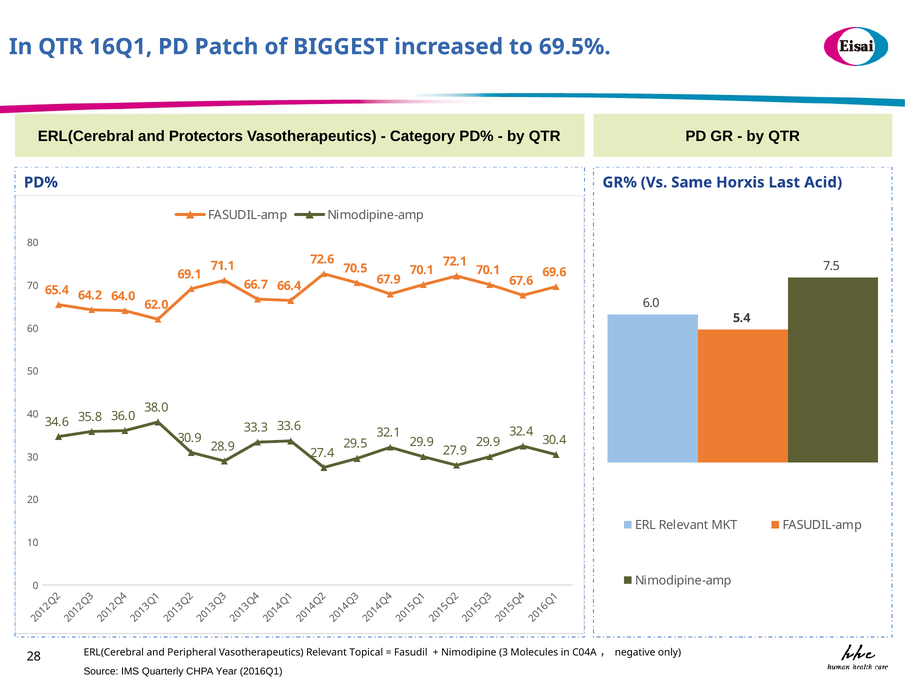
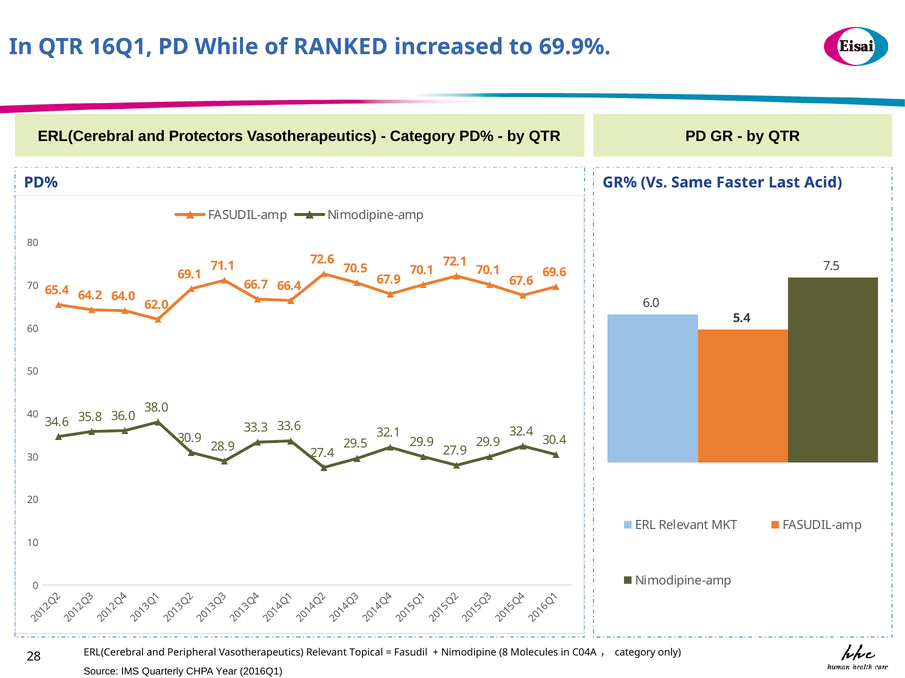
Patch: Patch -> While
BIGGEST: BIGGEST -> RANKED
69.5%: 69.5% -> 69.9%
Horxis: Horxis -> Faster
Nimodipine 3: 3 -> 8
negative at (635, 653): negative -> category
